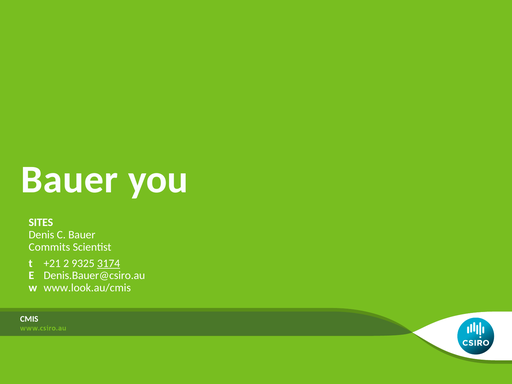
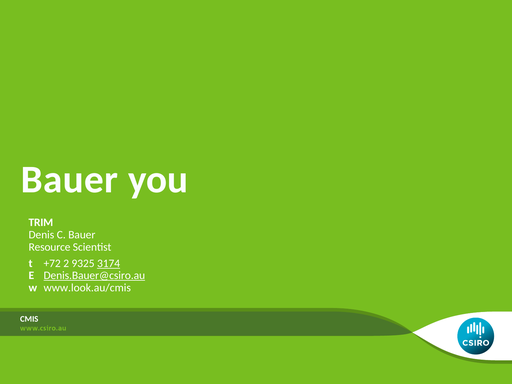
SITES: SITES -> TRIM
Commits: Commits -> Resource
+21: +21 -> +72
Denis.Bauer@csiro.au underline: none -> present
